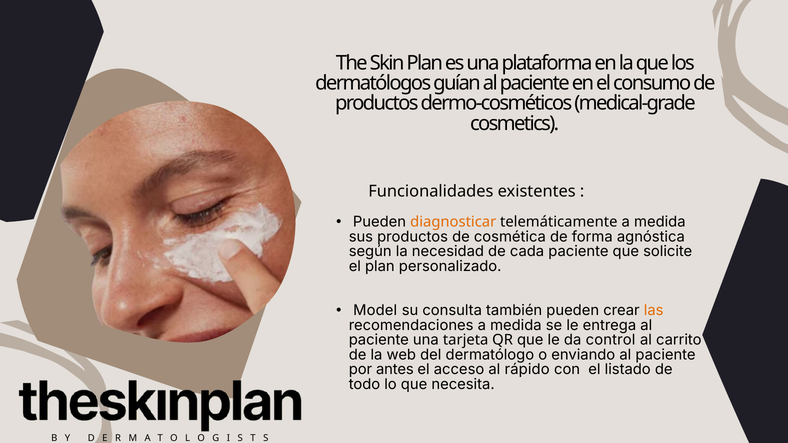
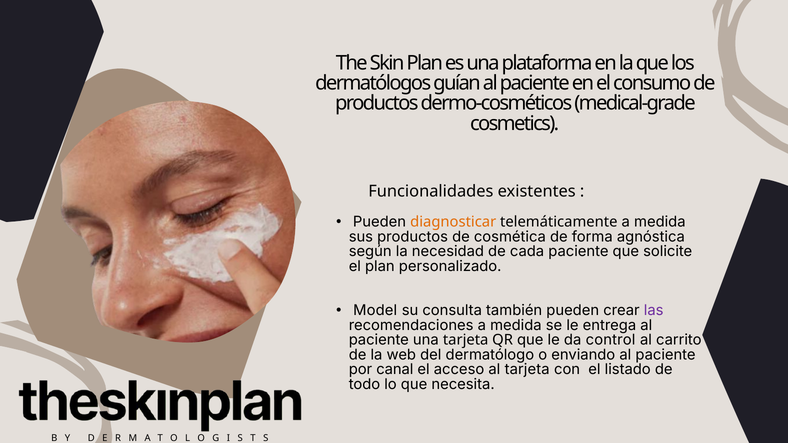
las colour: orange -> purple
antes: antes -> canal
al rápido: rápido -> tarjeta
